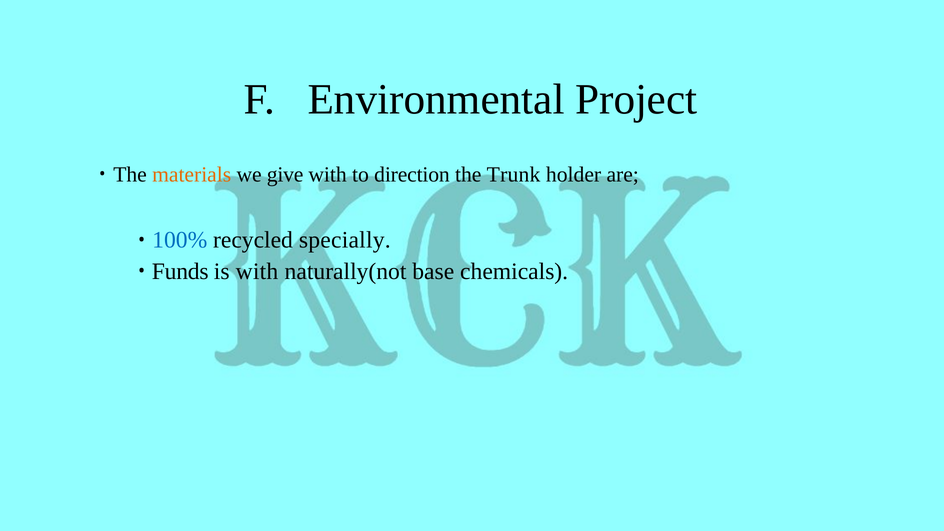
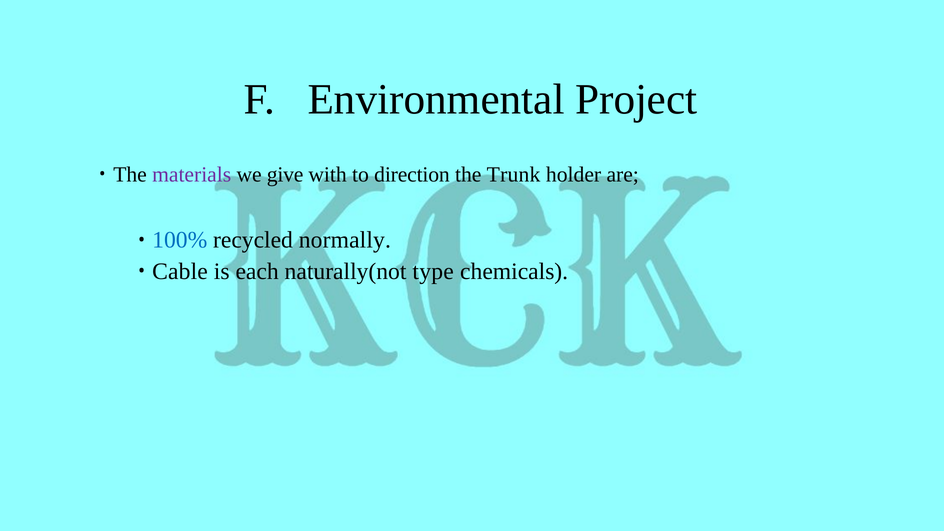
materials colour: orange -> purple
specially: specially -> normally
Funds: Funds -> Cable
is with: with -> each
base: base -> type
